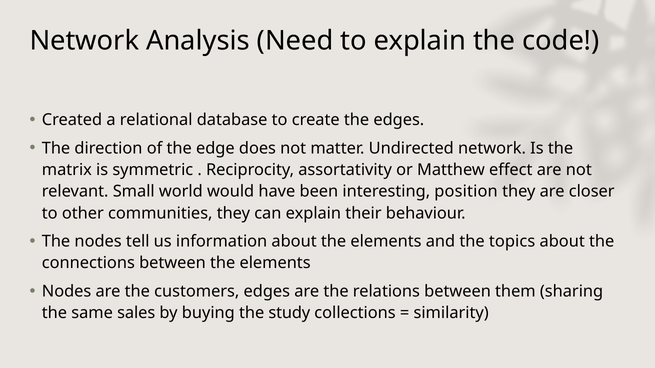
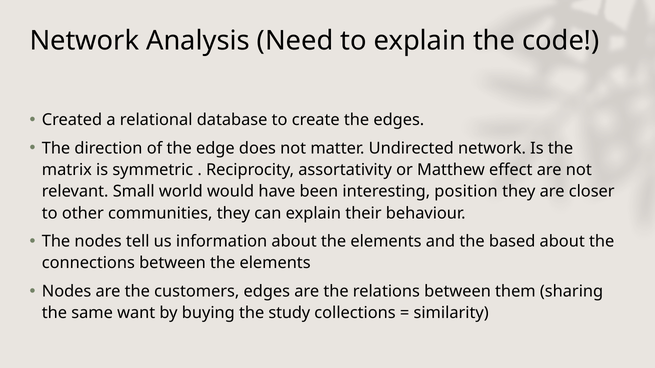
topics: topics -> based
sales: sales -> want
